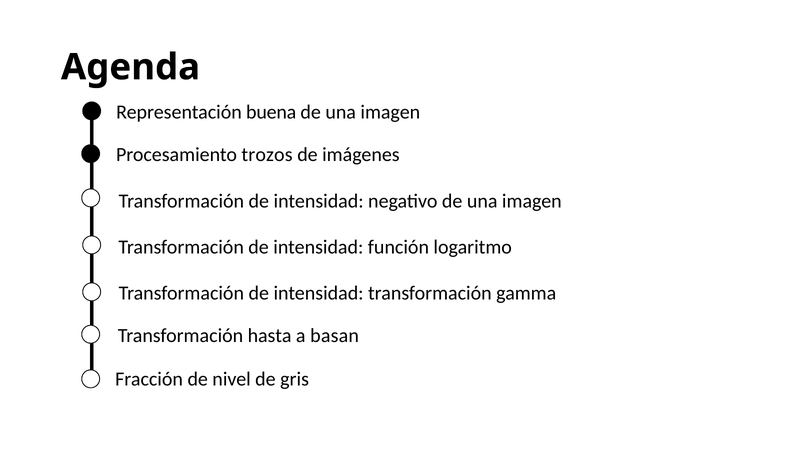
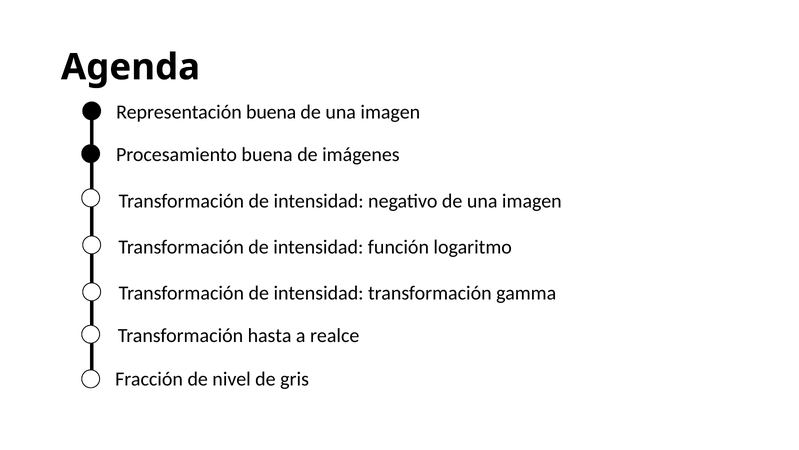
Procesamiento trozos: trozos -> buena
basan: basan -> realce
